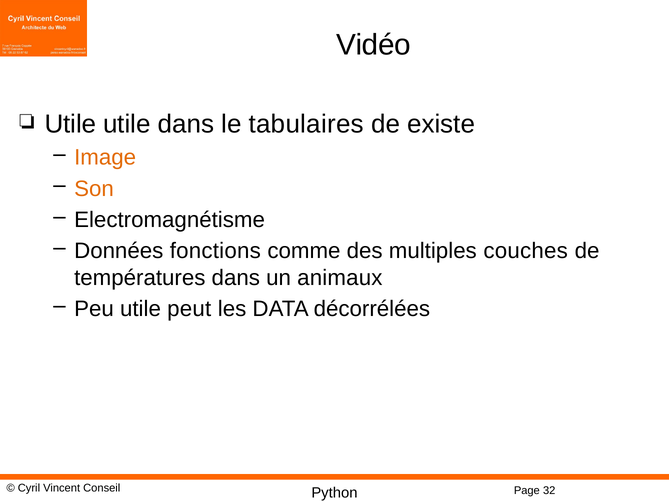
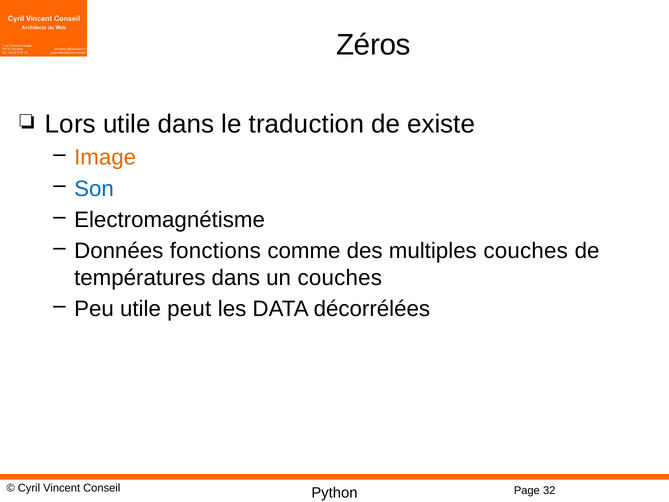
Vidéo: Vidéo -> Zéros
Utile at (70, 124): Utile -> Lors
tabulaires: tabulaires -> traduction
Son colour: orange -> blue
un animaux: animaux -> couches
